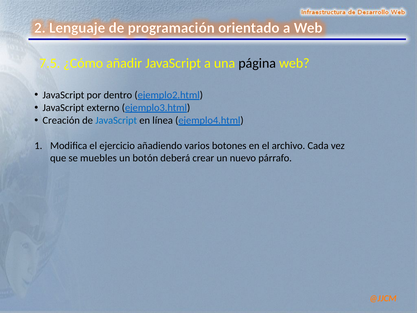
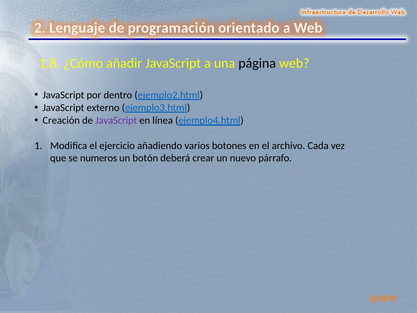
7.5: 7.5 -> 1.8
JavaScript at (116, 120) colour: blue -> purple
muebles: muebles -> numeros
